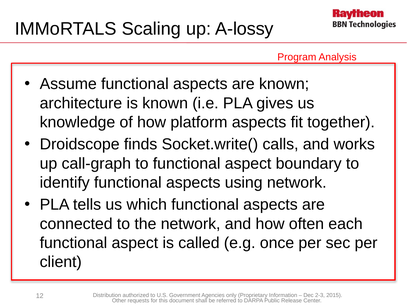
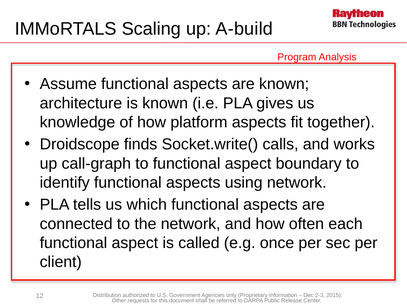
A-lossy: A-lossy -> A-build
